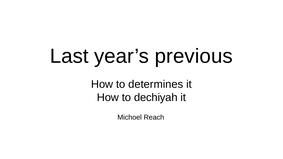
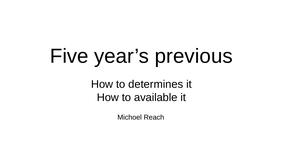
Last: Last -> Five
dechiyah: dechiyah -> available
